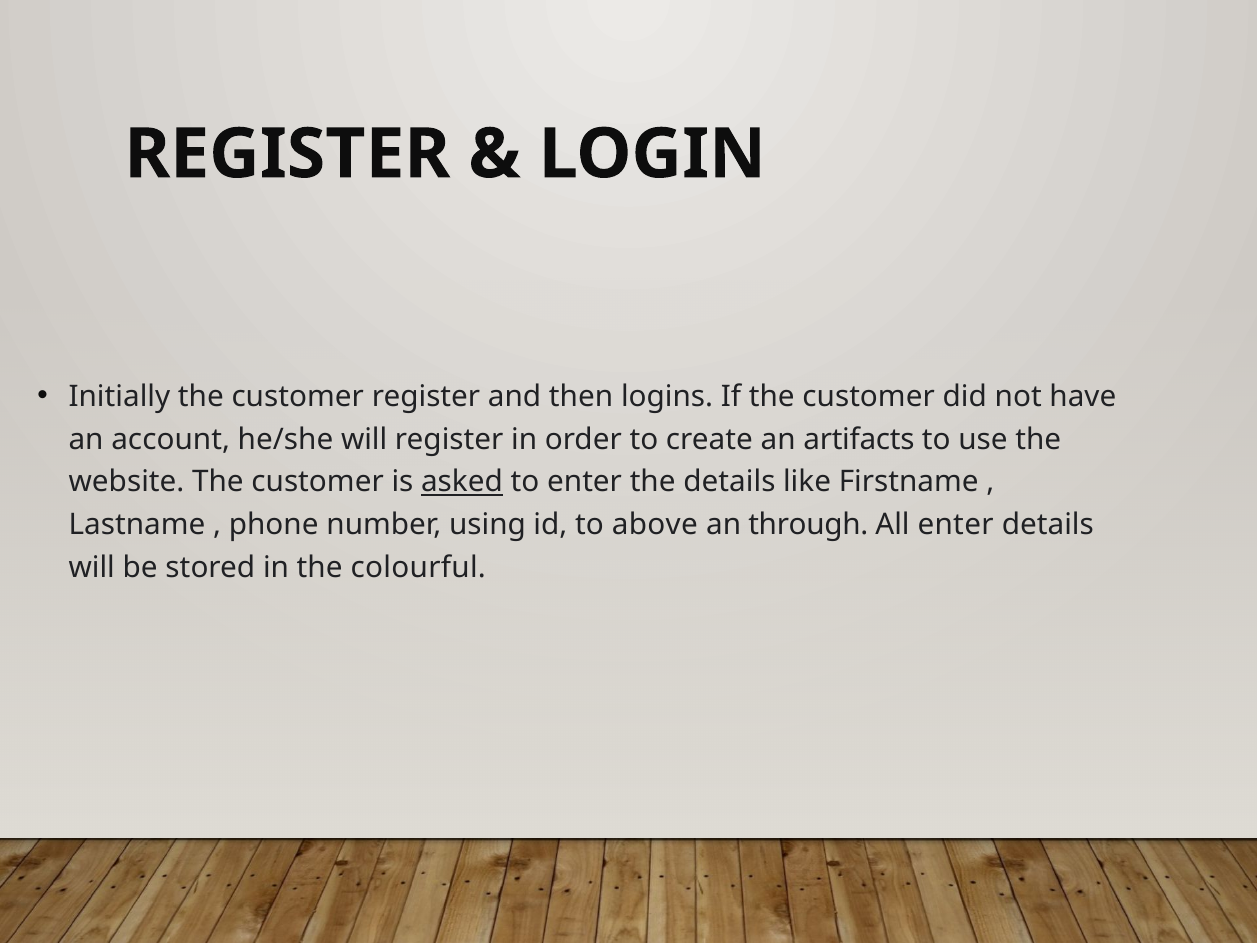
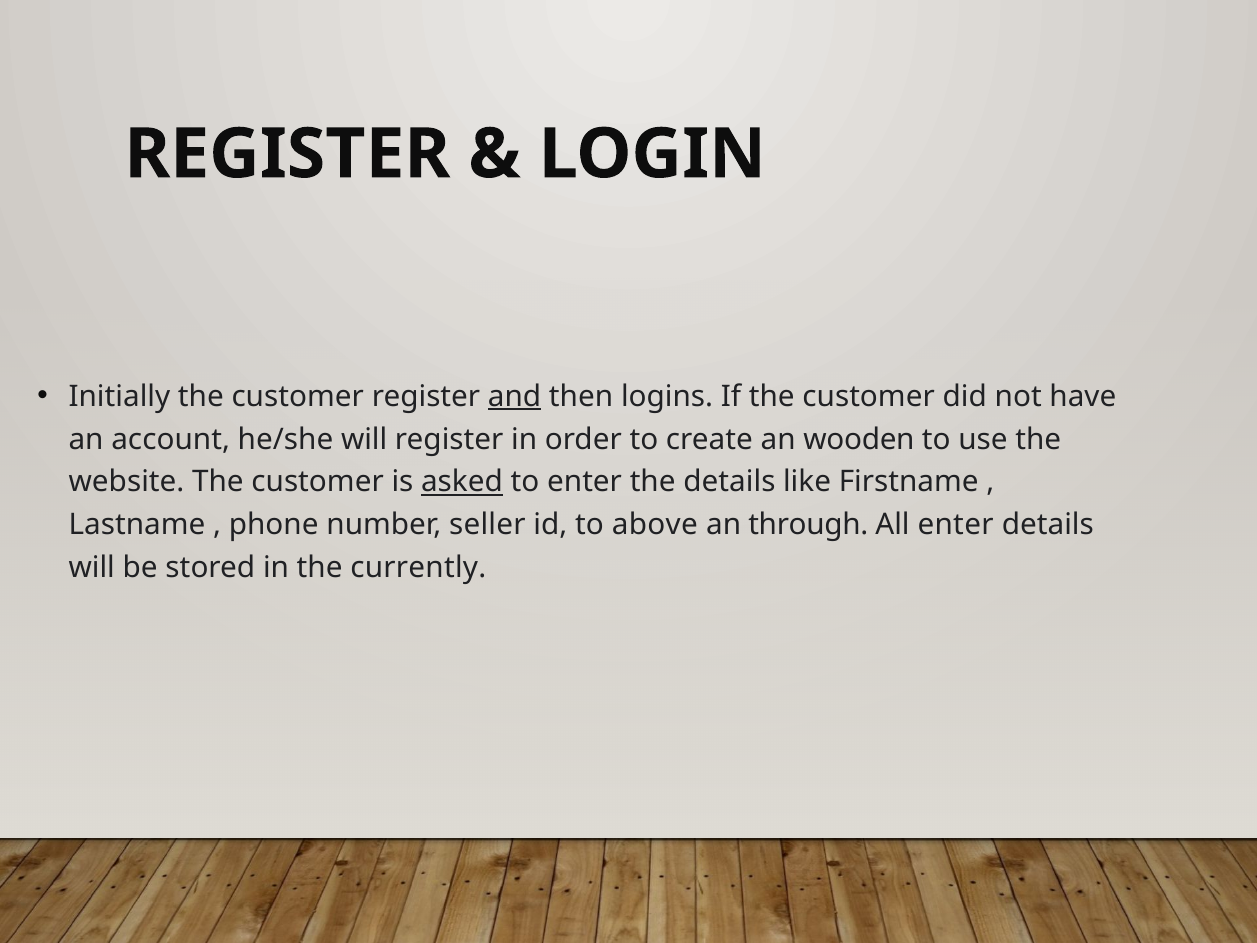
and underline: none -> present
artifacts: artifacts -> wooden
using: using -> seller
colourful: colourful -> currently
